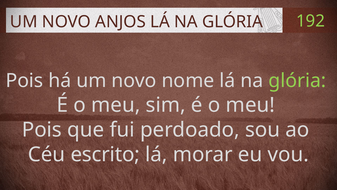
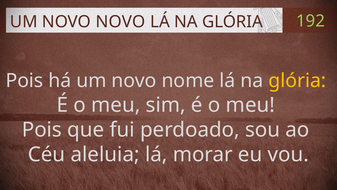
NOVO ANJOS: ANJOS -> NOVO
glória at (297, 81) colour: light green -> yellow
escrito: escrito -> aleluia
